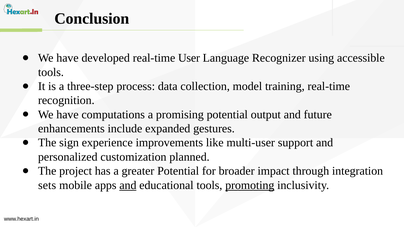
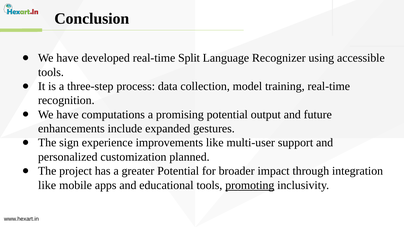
User: User -> Split
sets at (47, 185): sets -> like
and at (128, 185) underline: present -> none
